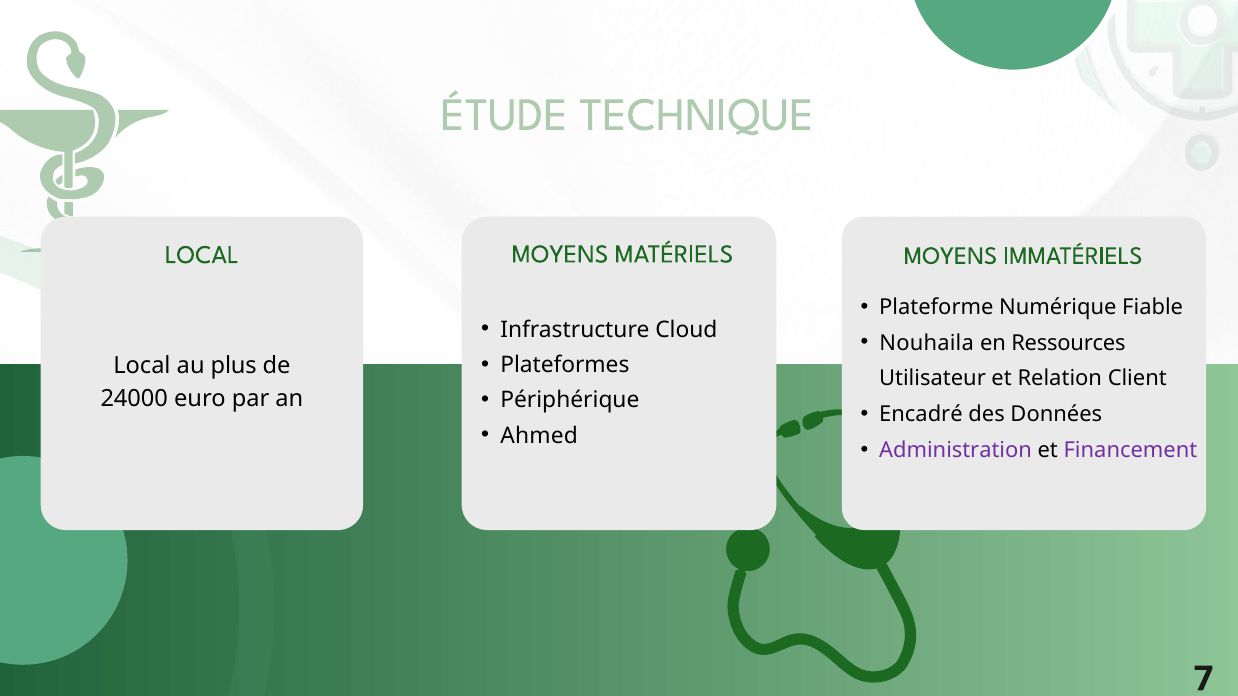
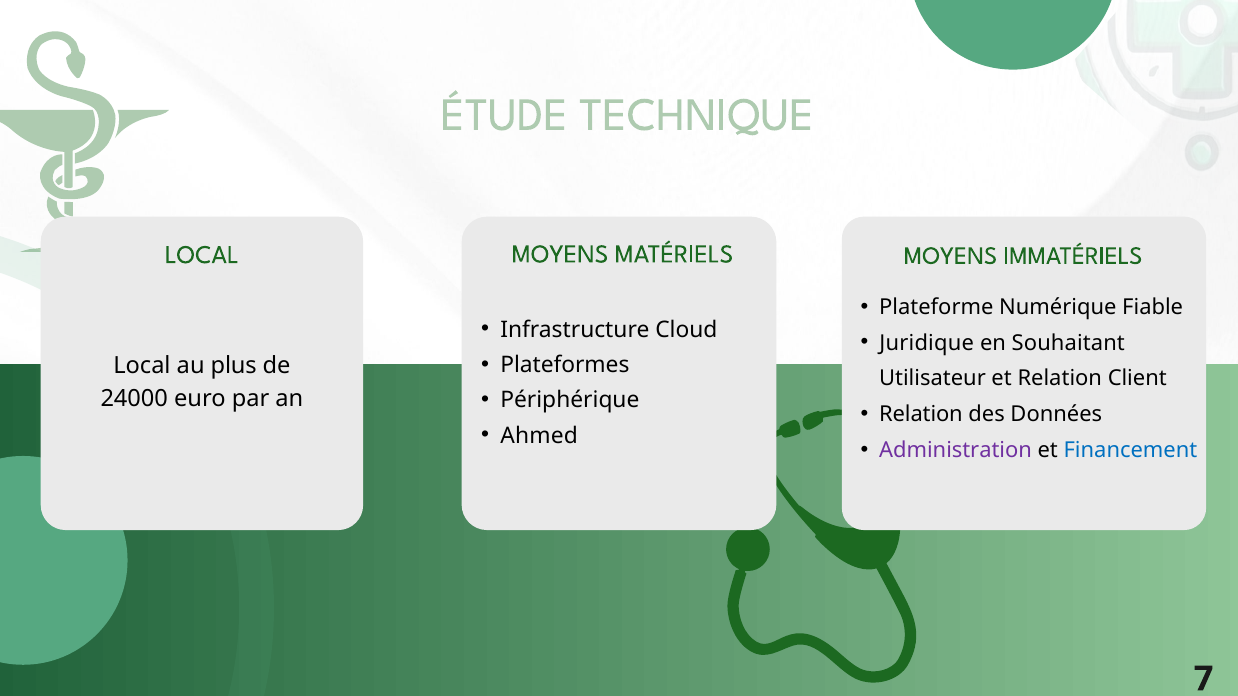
Nouhaila: Nouhaila -> Juridique
Ressources: Ressources -> Souhaitant
Encadré at (921, 415): Encadré -> Relation
Financement colour: purple -> blue
